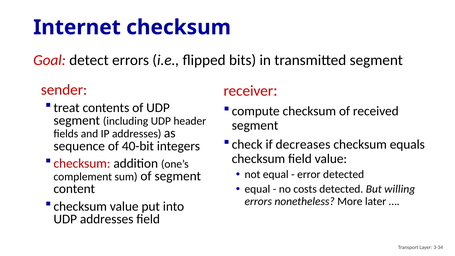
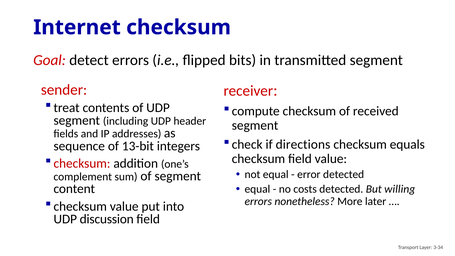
decreases: decreases -> directions
40-bit: 40-bit -> 13-bit
UDP addresses: addresses -> discussion
